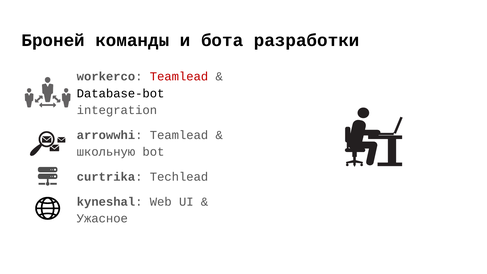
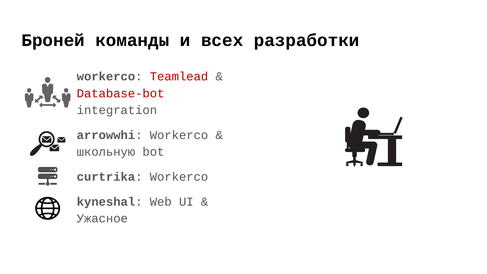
бота: бота -> всех
Database-bot colour: black -> red
arrowwhi Teamlead: Teamlead -> Workerco
curtrika Techlead: Techlead -> Workerco
